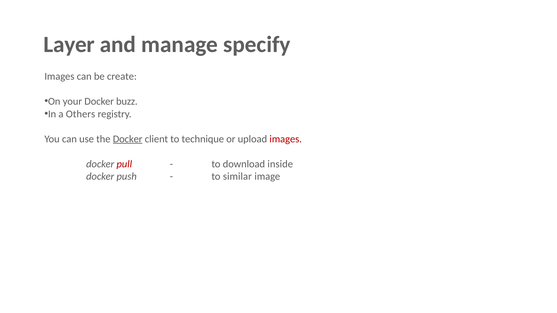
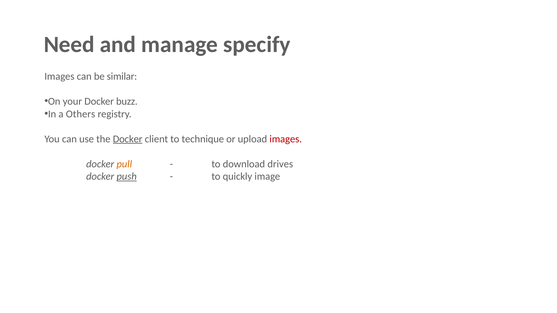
Layer: Layer -> Need
create: create -> similar
pull colour: red -> orange
inside: inside -> drives
push underline: none -> present
similar: similar -> quickly
